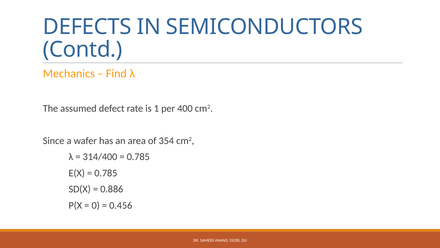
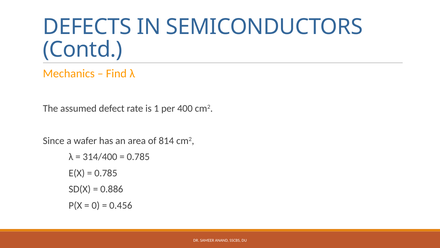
354: 354 -> 814
